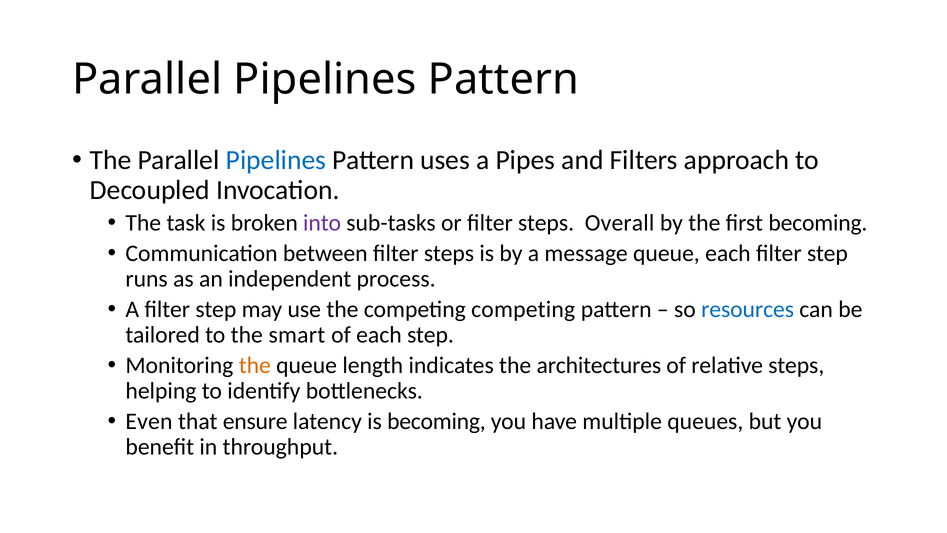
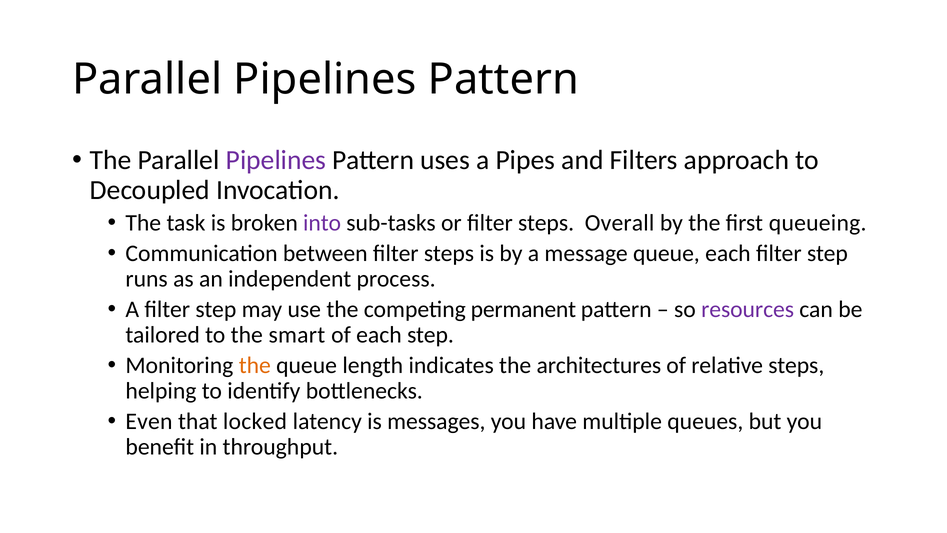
Pipelines at (276, 160) colour: blue -> purple
first becoming: becoming -> queueing
competing competing: competing -> permanent
resources colour: blue -> purple
ensure: ensure -> locked
is becoming: becoming -> messages
